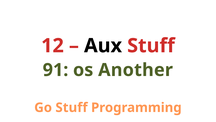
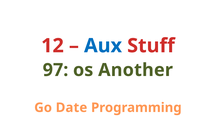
Aux colour: black -> blue
91: 91 -> 97
Go Stuff: Stuff -> Date
